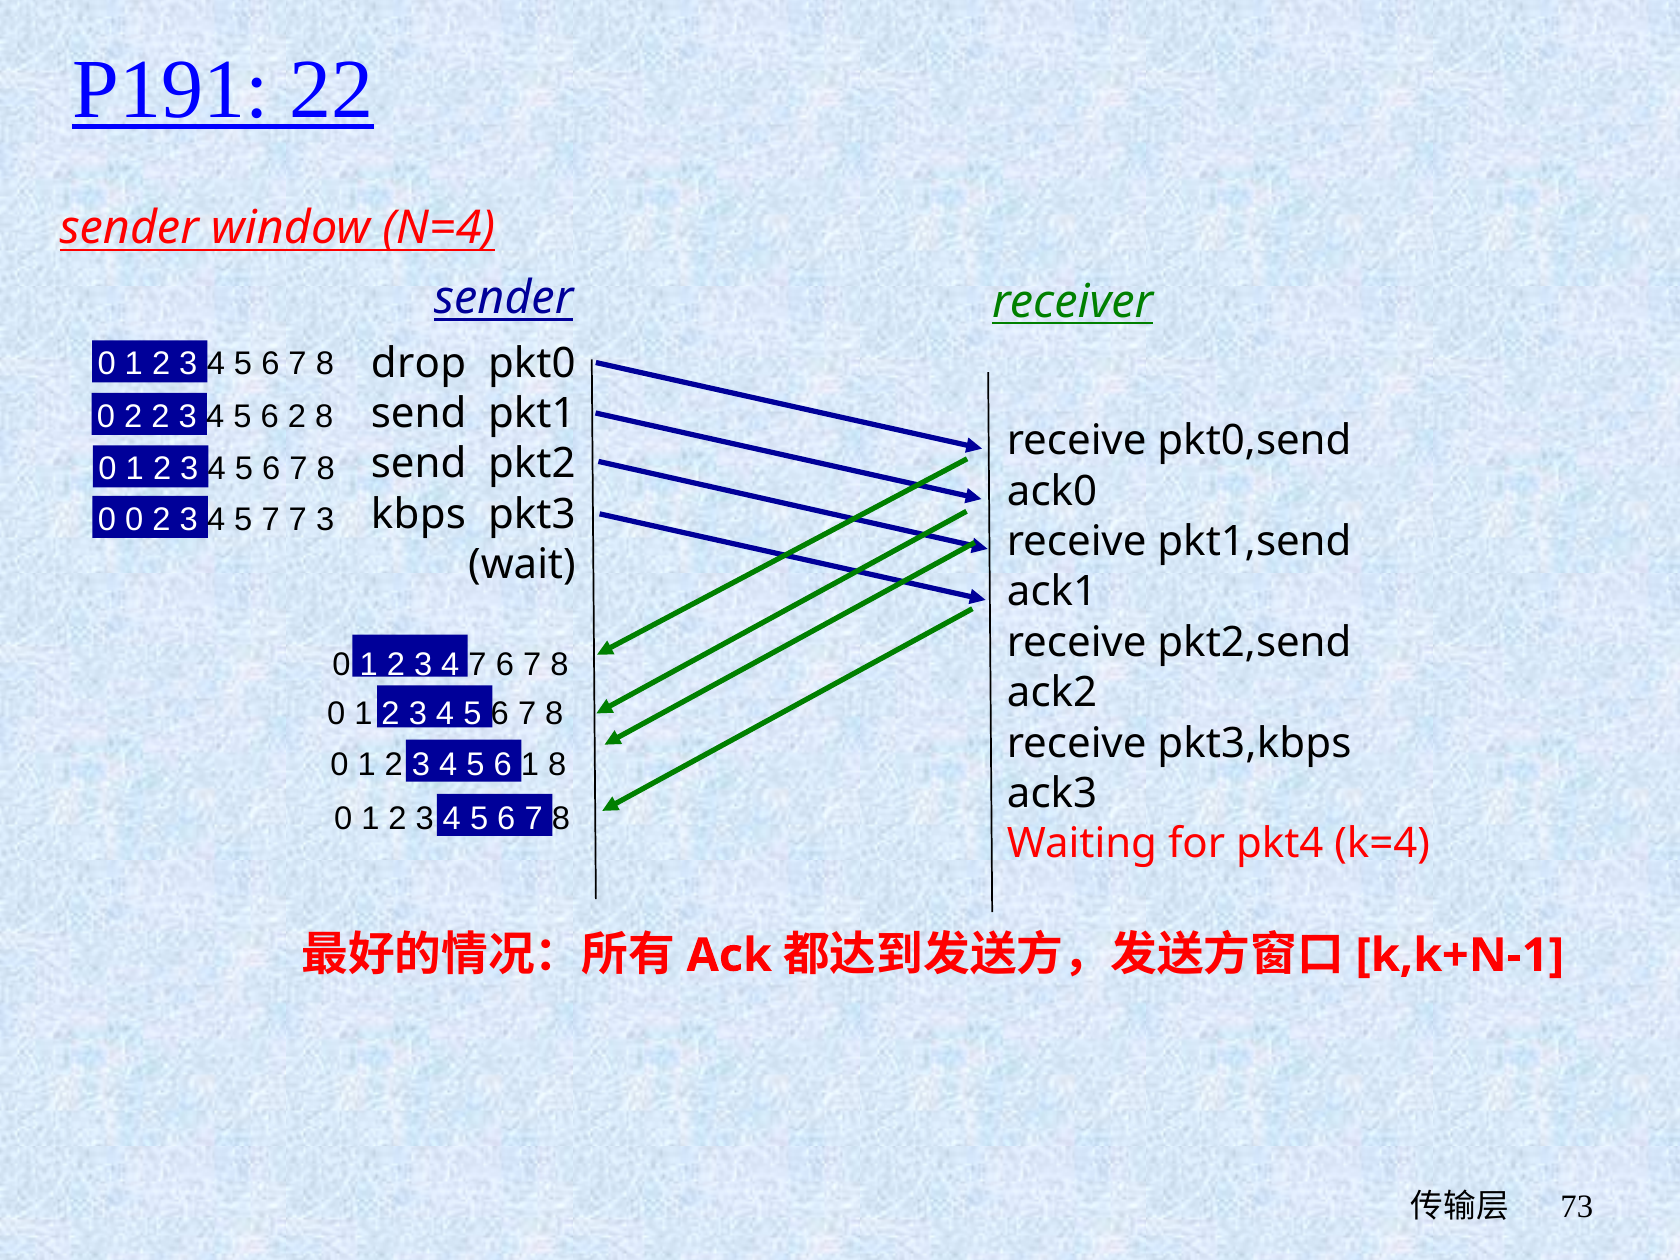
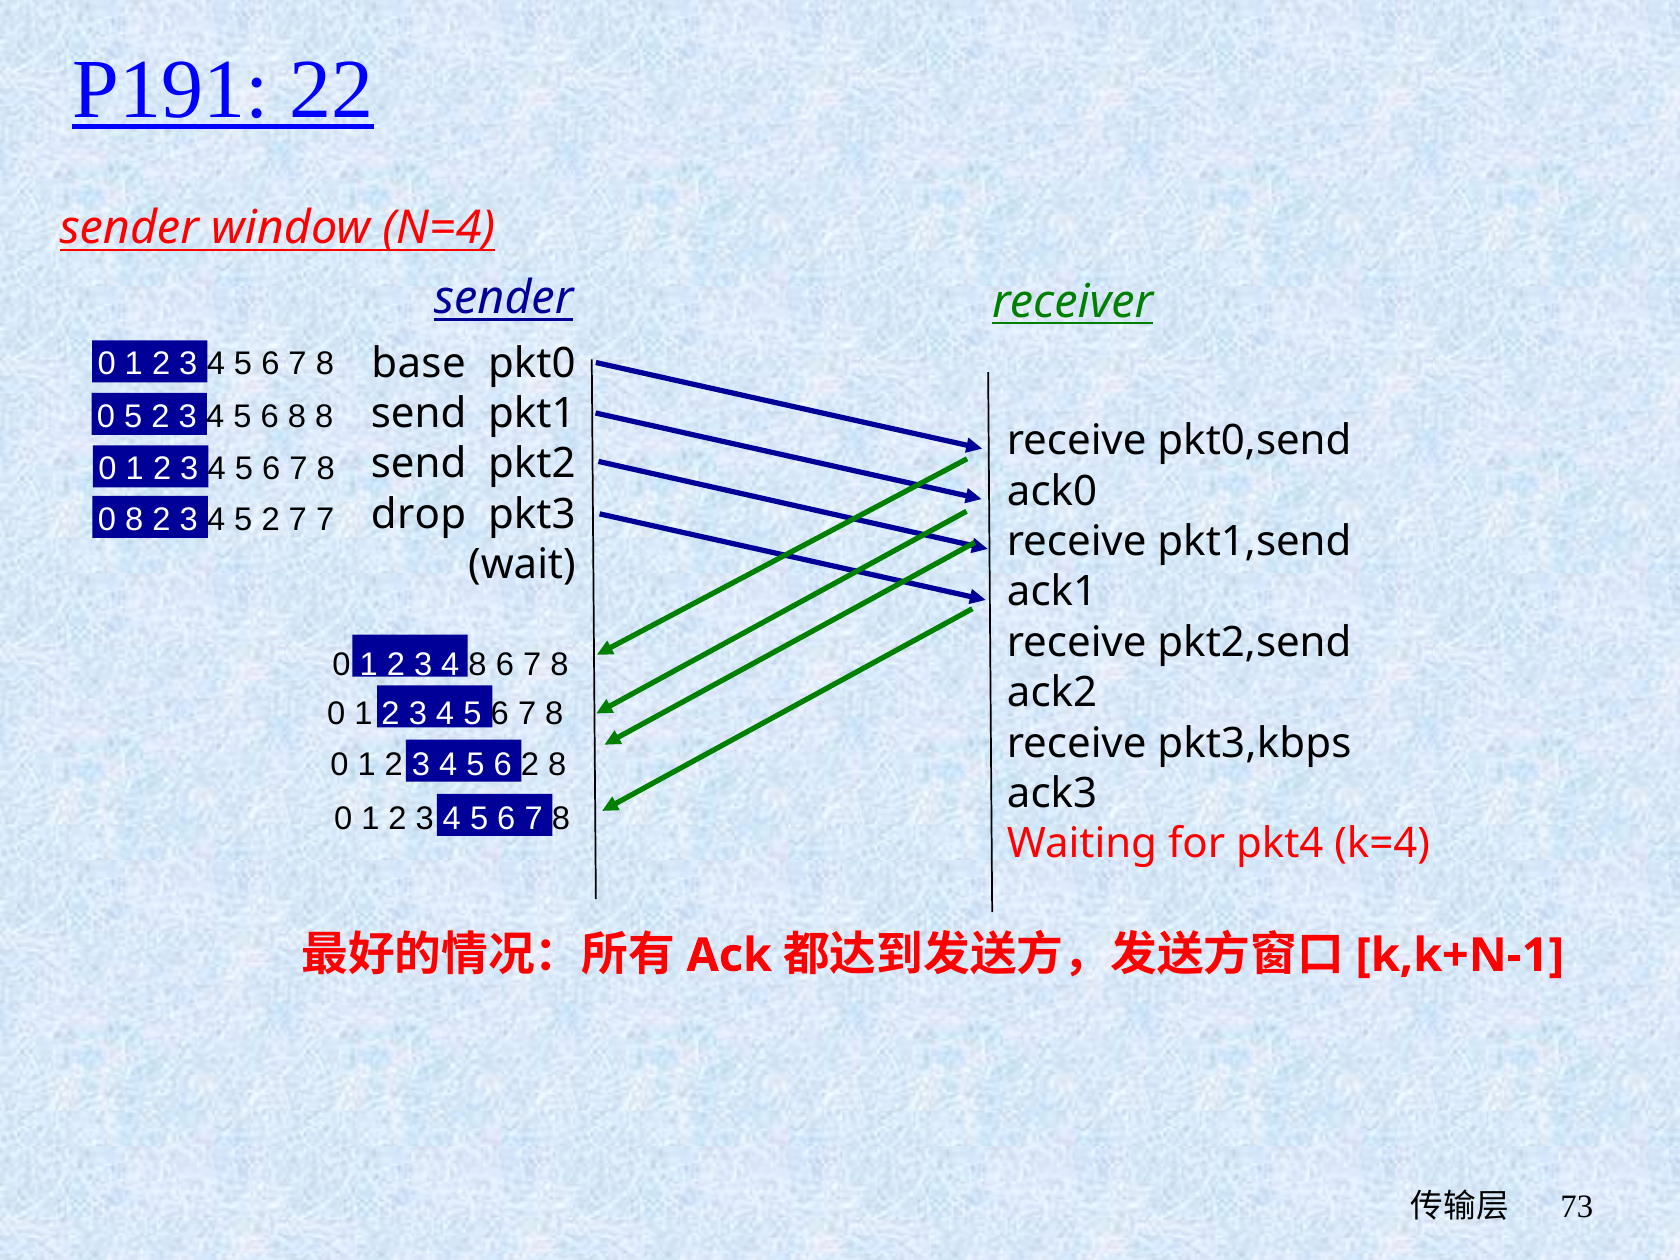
drop: drop -> base
2 at (133, 417): 2 -> 5
6 2: 2 -> 8
kbps: kbps -> drop
0 0: 0 -> 8
4 5 7: 7 -> 2
7 3: 3 -> 7
4 7: 7 -> 8
6 1: 1 -> 2
